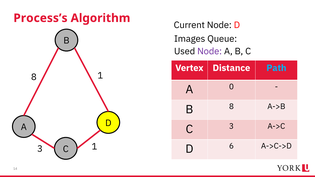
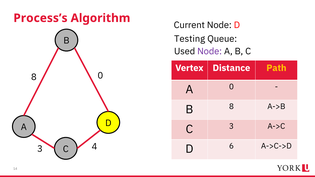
Images: Images -> Testing
Path colour: light blue -> yellow
8 1: 1 -> 0
3 1: 1 -> 4
